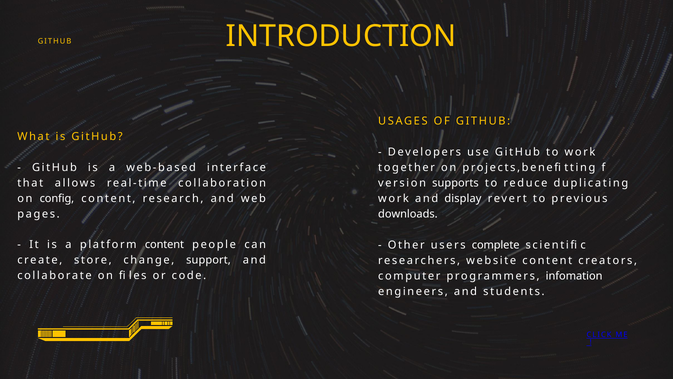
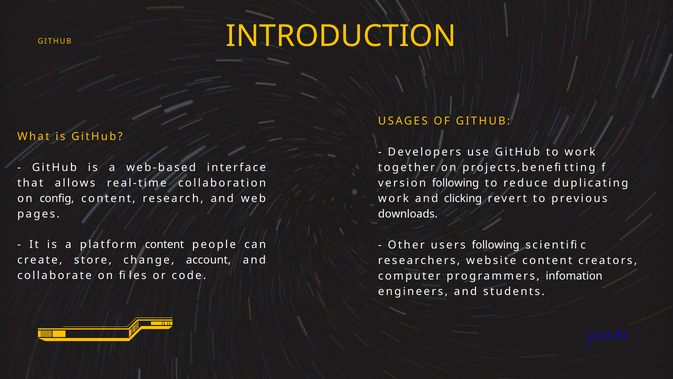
version supports: supports -> following
display: display -> clicking
users complete: complete -> following
support: support -> account
